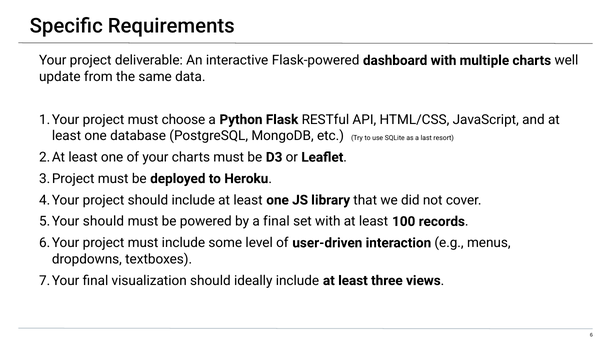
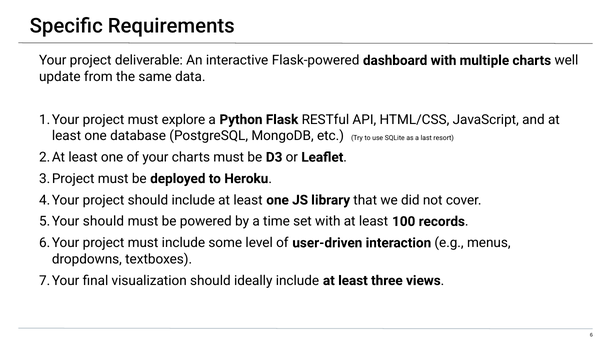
choose: choose -> explore
a final: final -> time
